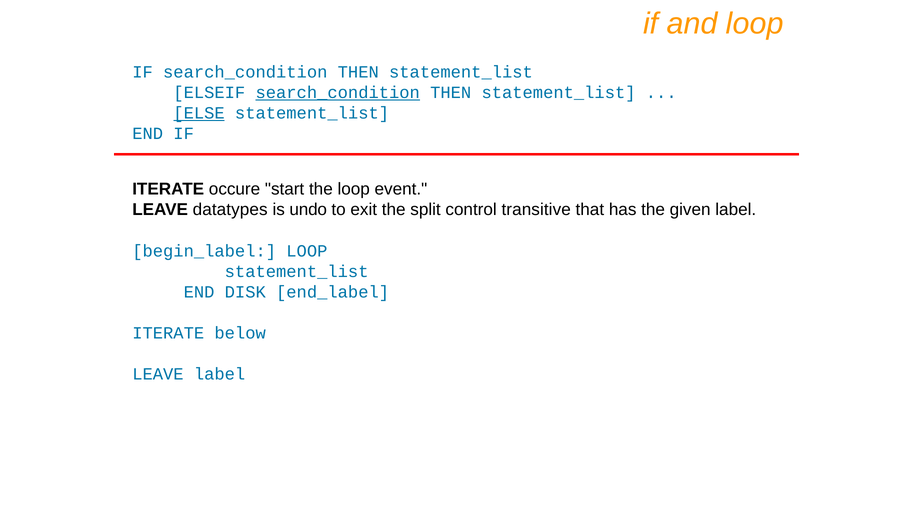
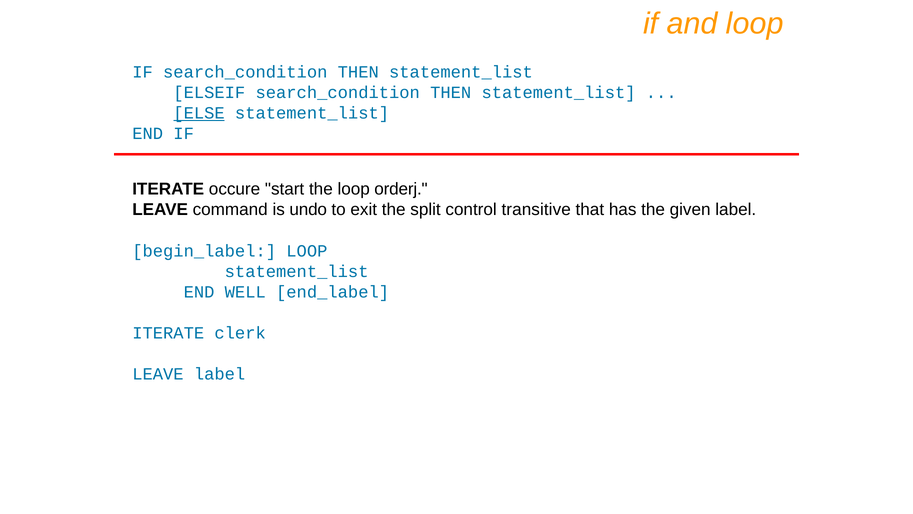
search_condition at (338, 92) underline: present -> none
event: event -> orderj
datatypes: datatypes -> command
DISK: DISK -> WELL
below: below -> clerk
